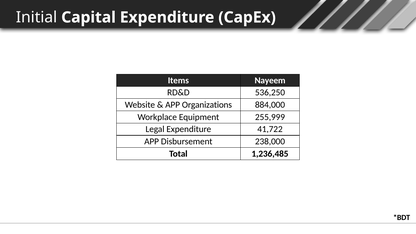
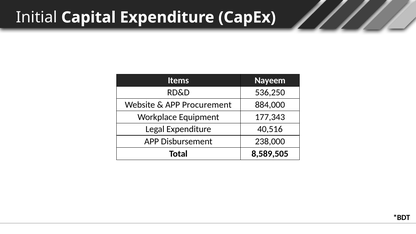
Organizations: Organizations -> Procurement
255,999: 255,999 -> 177,343
41,722: 41,722 -> 40,516
1,236,485: 1,236,485 -> 8,589,505
